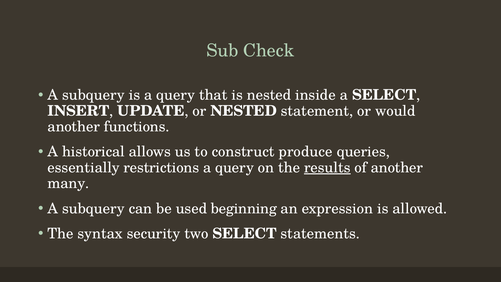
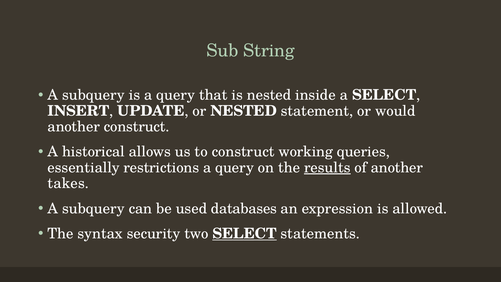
Check: Check -> String
another functions: functions -> construct
produce: produce -> working
many: many -> takes
beginning: beginning -> databases
SELECT at (245, 234) underline: none -> present
